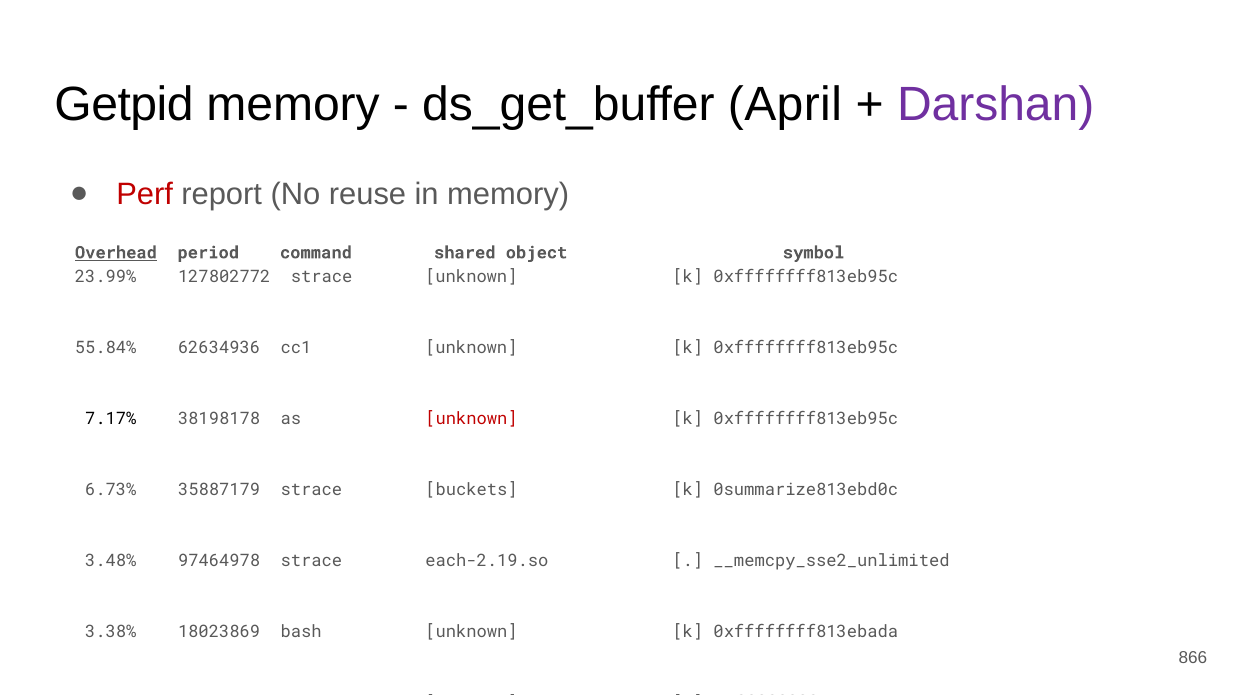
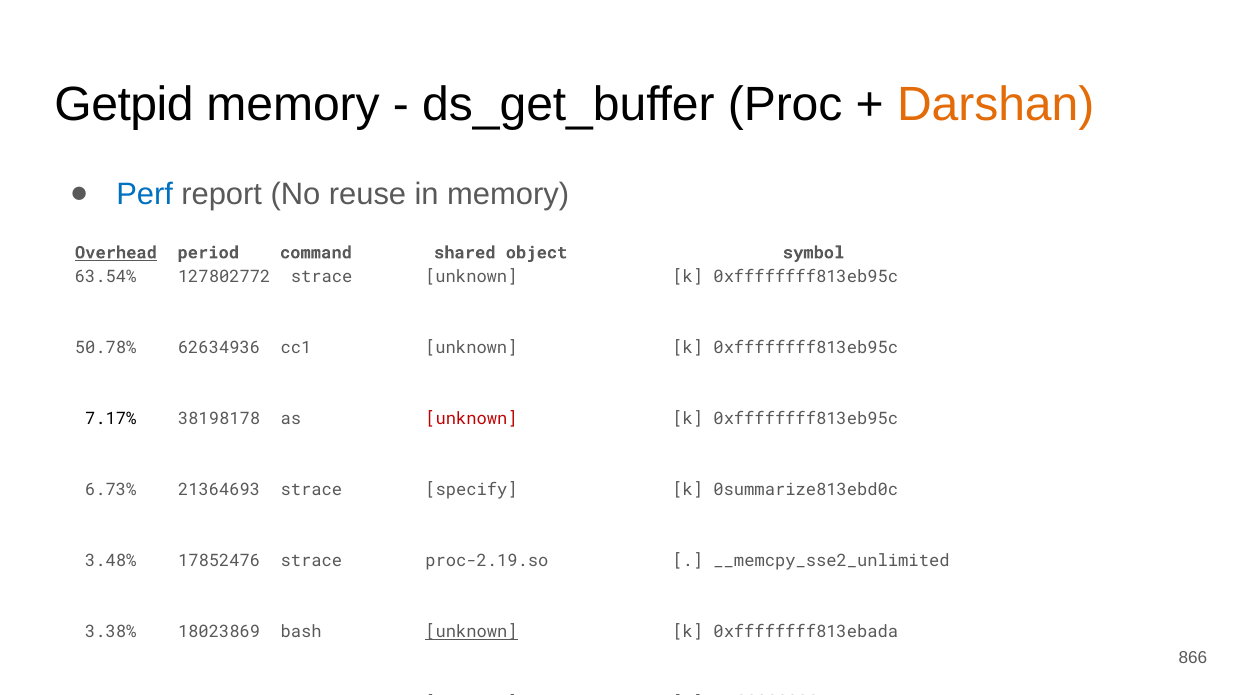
April: April -> Proc
Darshan colour: purple -> orange
Perf colour: red -> blue
23.99%: 23.99% -> 63.54%
55.84%: 55.84% -> 50.78%
35887179: 35887179 -> 21364693
buckets: buckets -> specify
97464978: 97464978 -> 17852476
each-2.19.so: each-2.19.so -> proc-2.19.so
unknown at (471, 632) underline: none -> present
